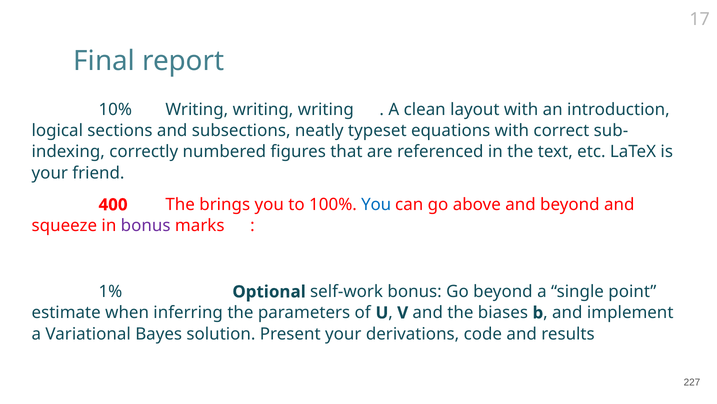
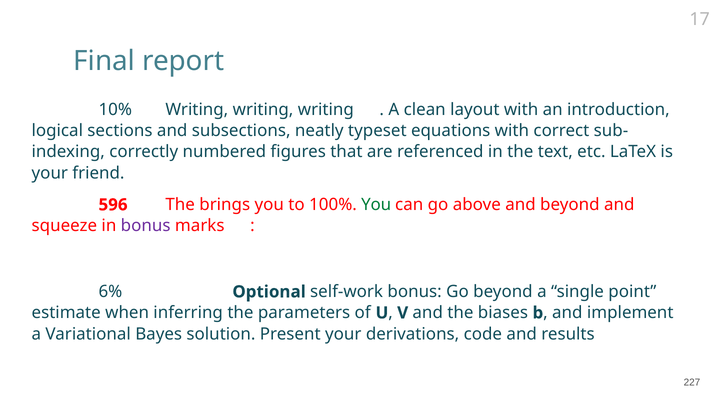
400: 400 -> 596
You at (376, 204) colour: blue -> green
1%: 1% -> 6%
